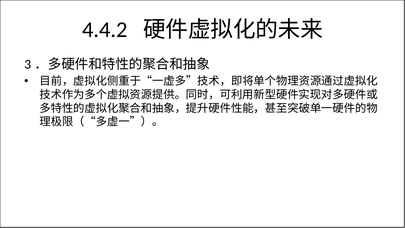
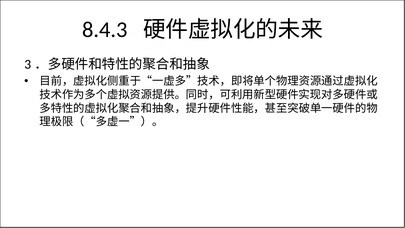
4.4.2: 4.4.2 -> 8.4.3
